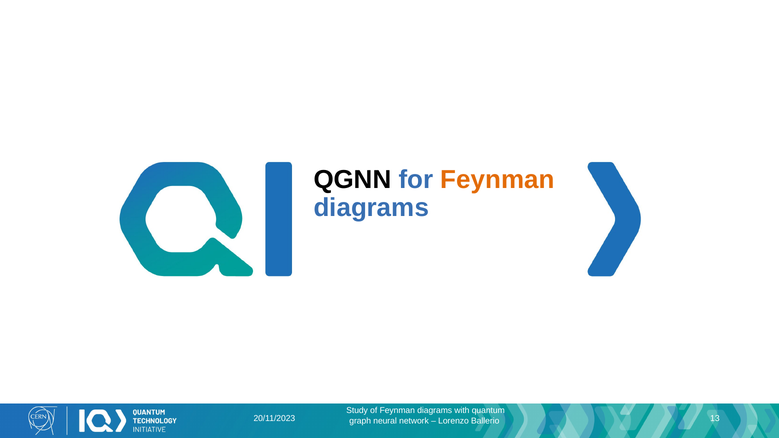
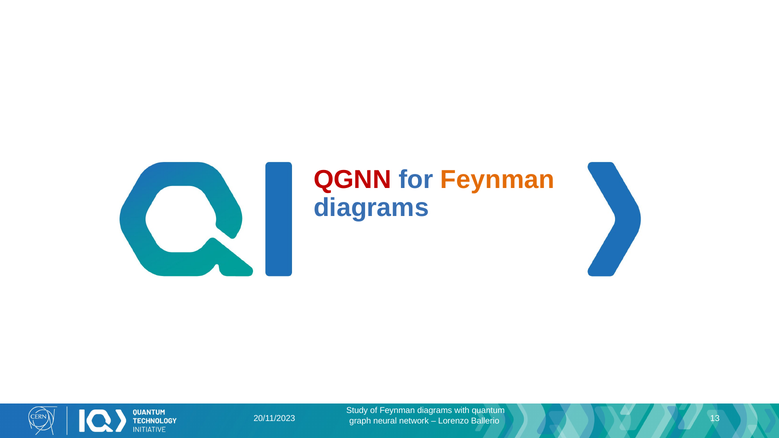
QGNN colour: black -> red
